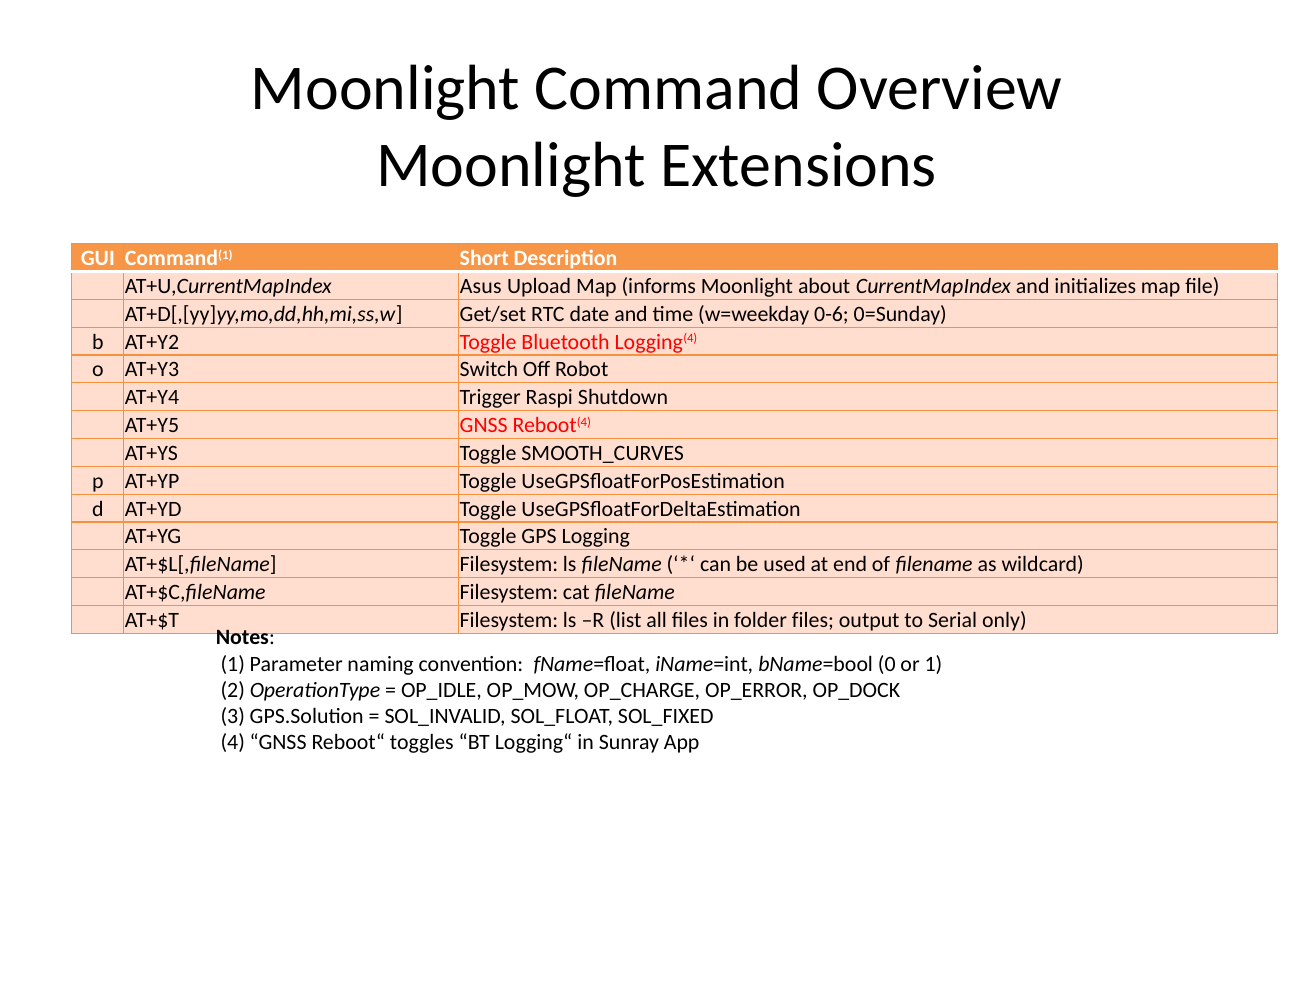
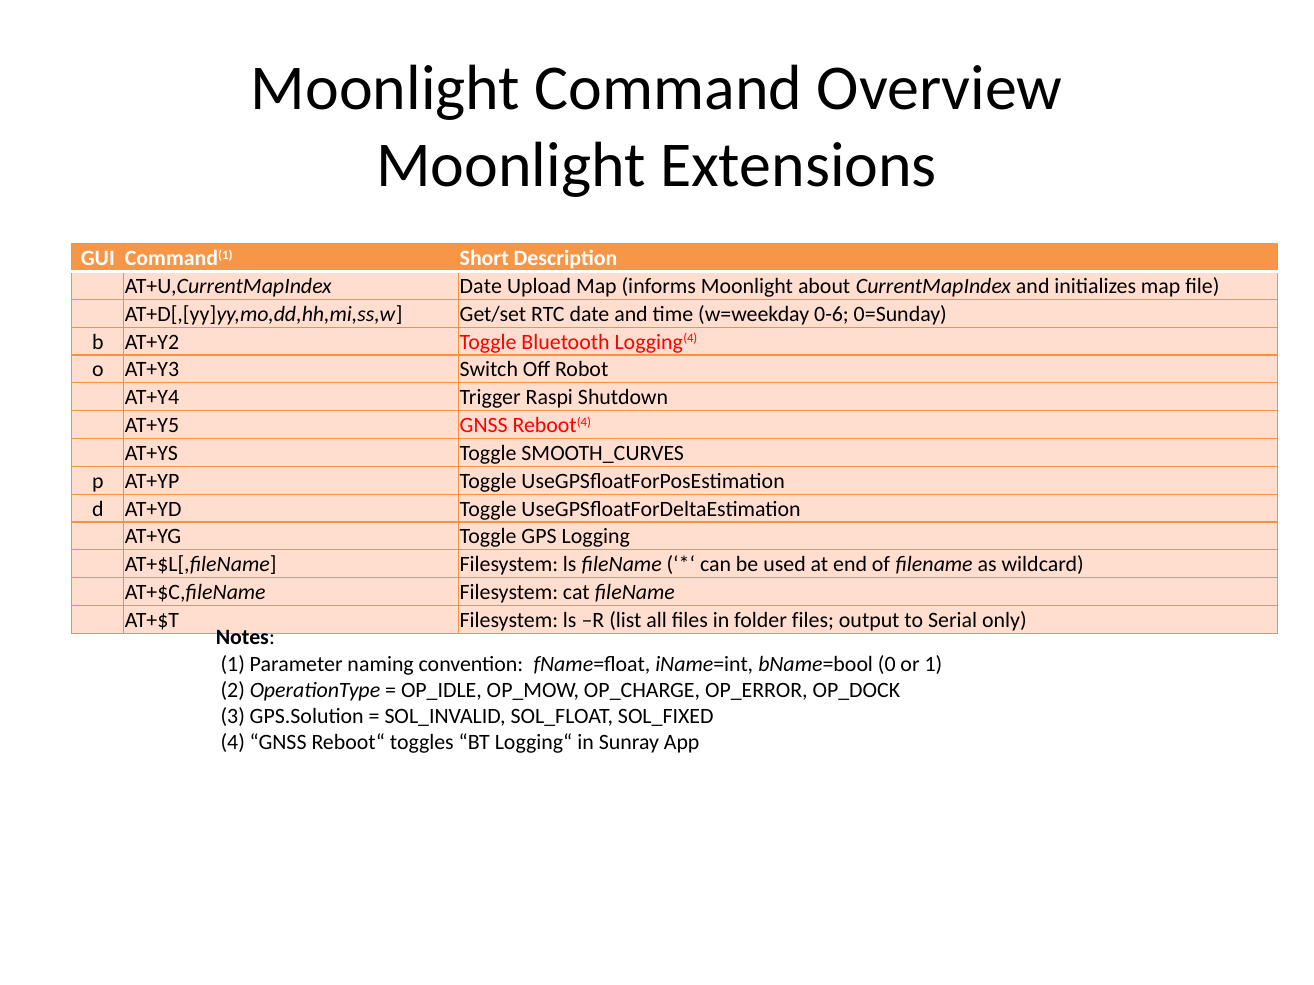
AT+U,CurrentMapIndex Asus: Asus -> Date
